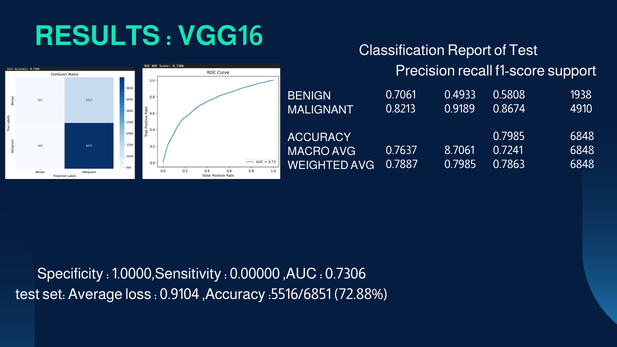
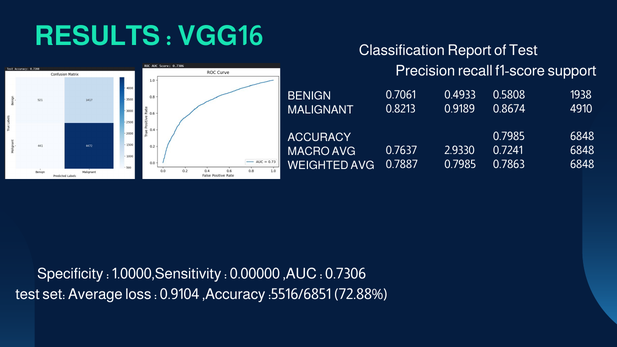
8.7061: 8.7061 -> 2.9330
